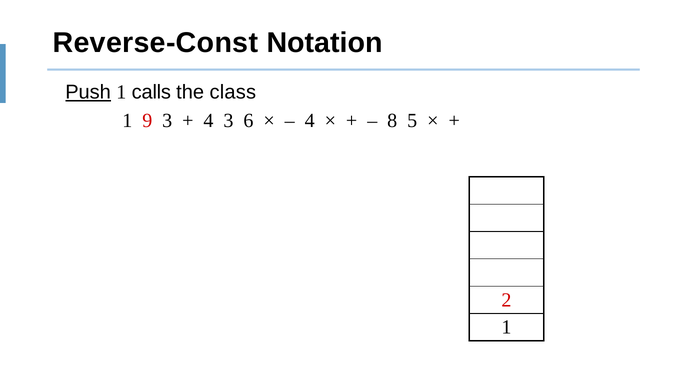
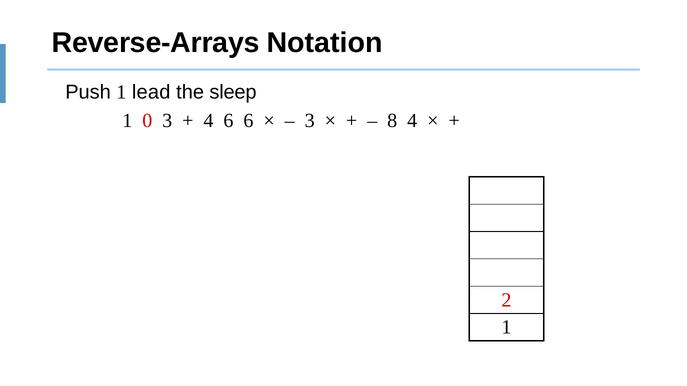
Reverse-Const: Reverse-Const -> Reverse-Arrays
Push underline: present -> none
calls: calls -> lead
class: class -> sleep
9: 9 -> 0
4 3: 3 -> 6
4 at (310, 121): 4 -> 3
8 5: 5 -> 4
